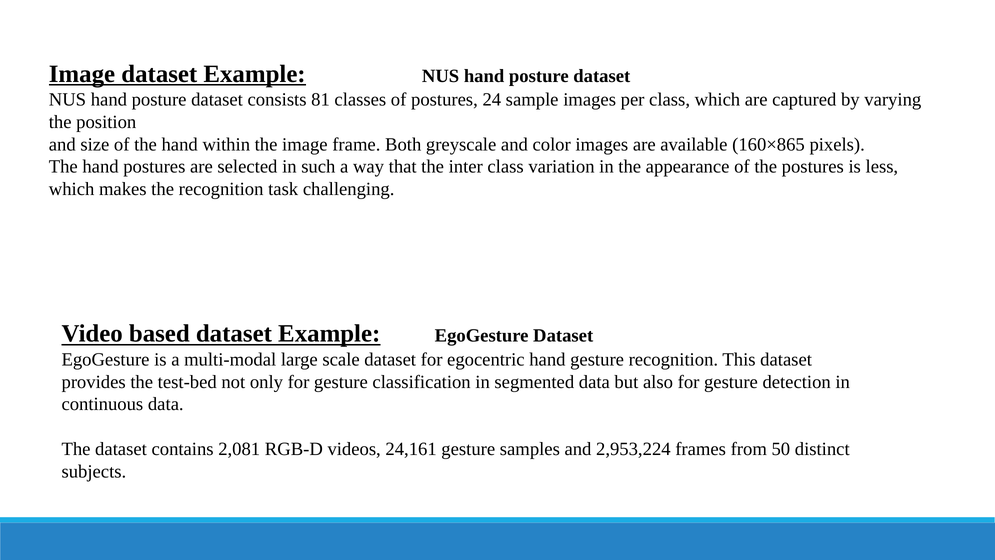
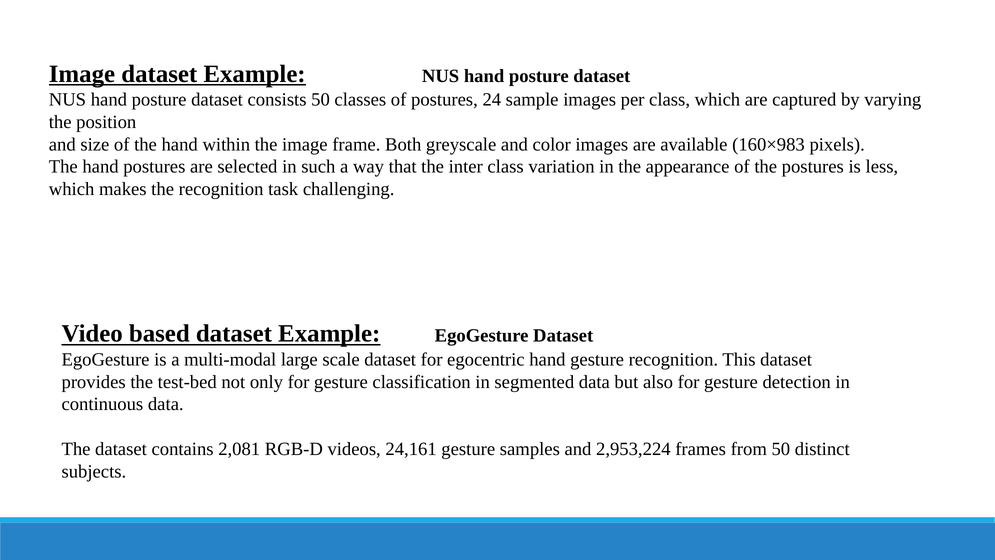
consists 81: 81 -> 50
160×865: 160×865 -> 160×983
